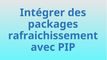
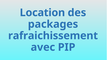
Intégrer: Intégrer -> Location
